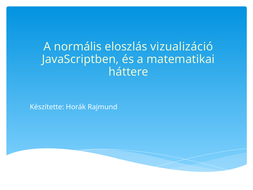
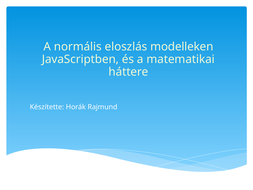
vizualizáció: vizualizáció -> modelleken
